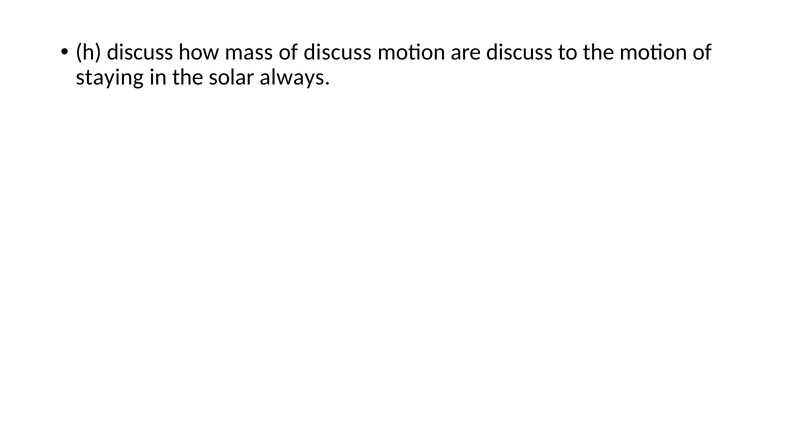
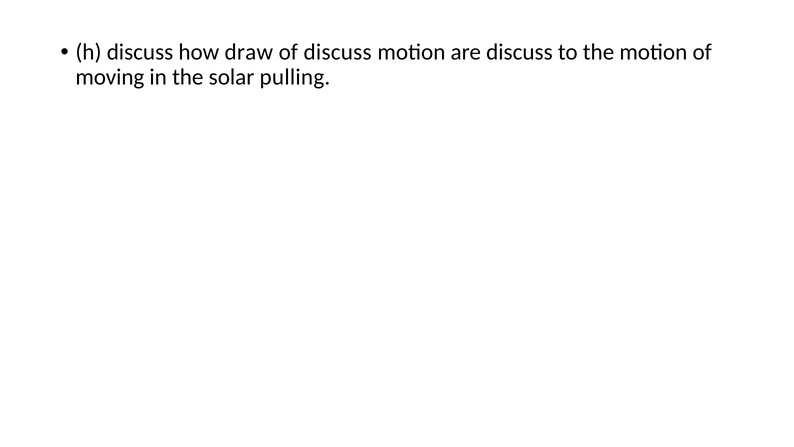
mass: mass -> draw
staying: staying -> moving
always: always -> pulling
